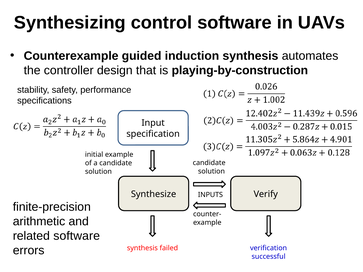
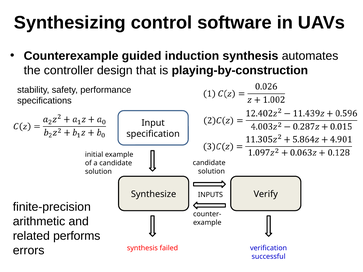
related software: software -> performs
